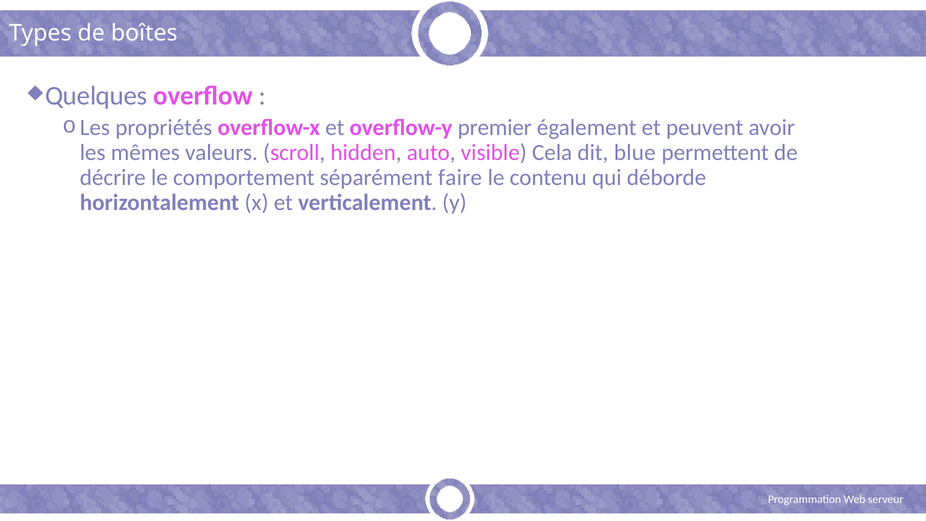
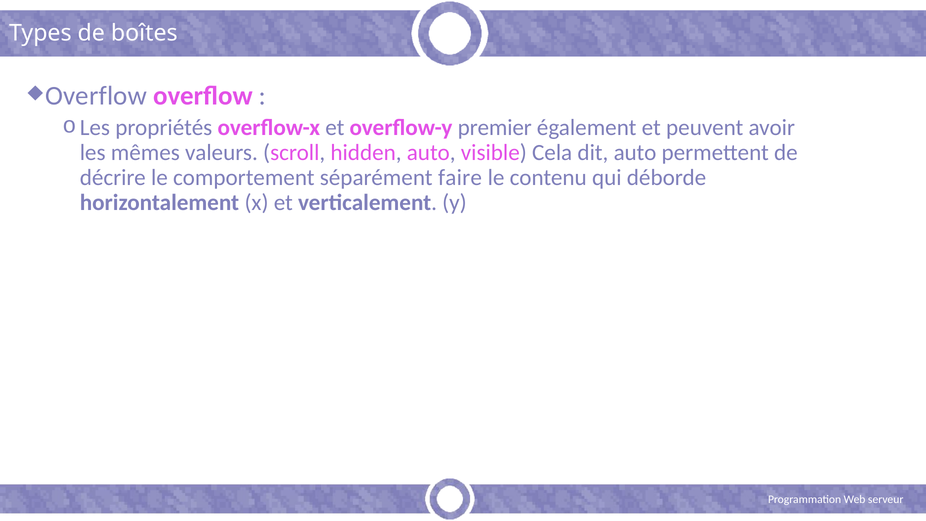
Quelques at (96, 96): Quelques -> Overflow
dit blue: blue -> auto
